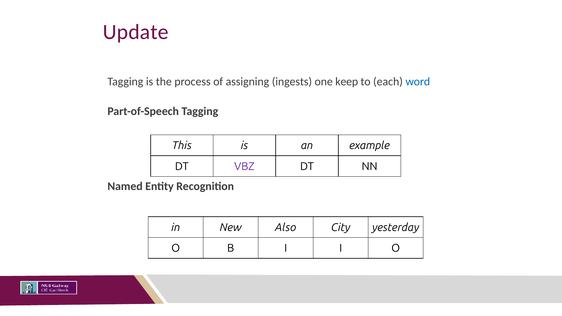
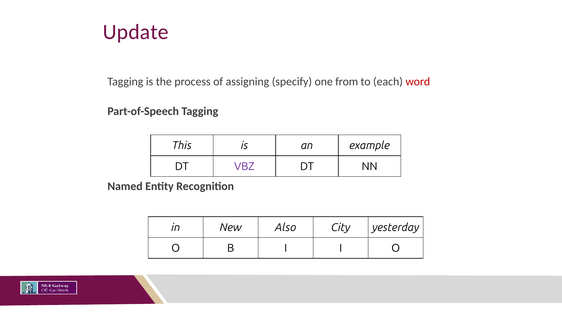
ingests: ingests -> specify
keep: keep -> from
word colour: blue -> red
